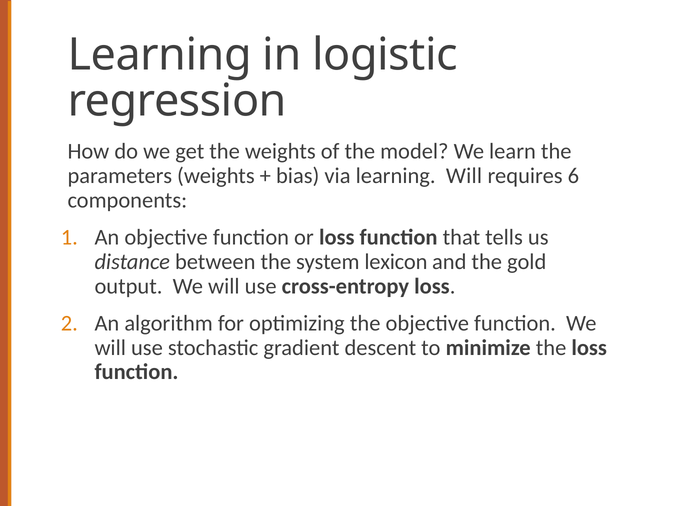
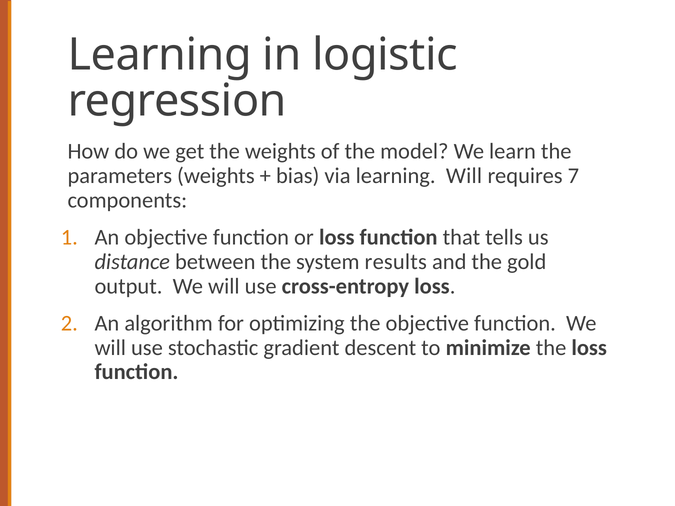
6: 6 -> 7
lexicon: lexicon -> results
